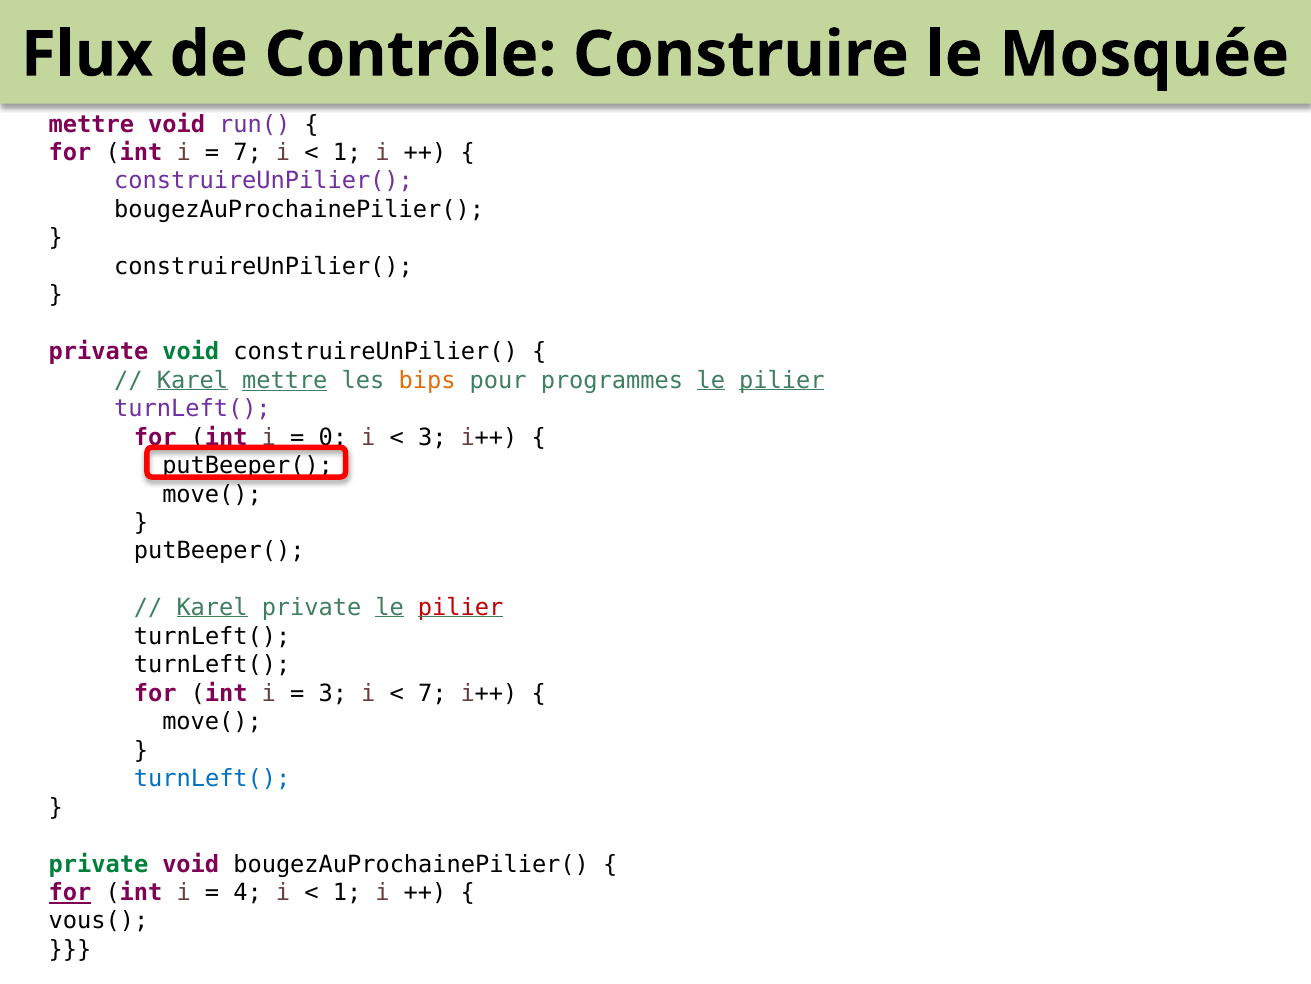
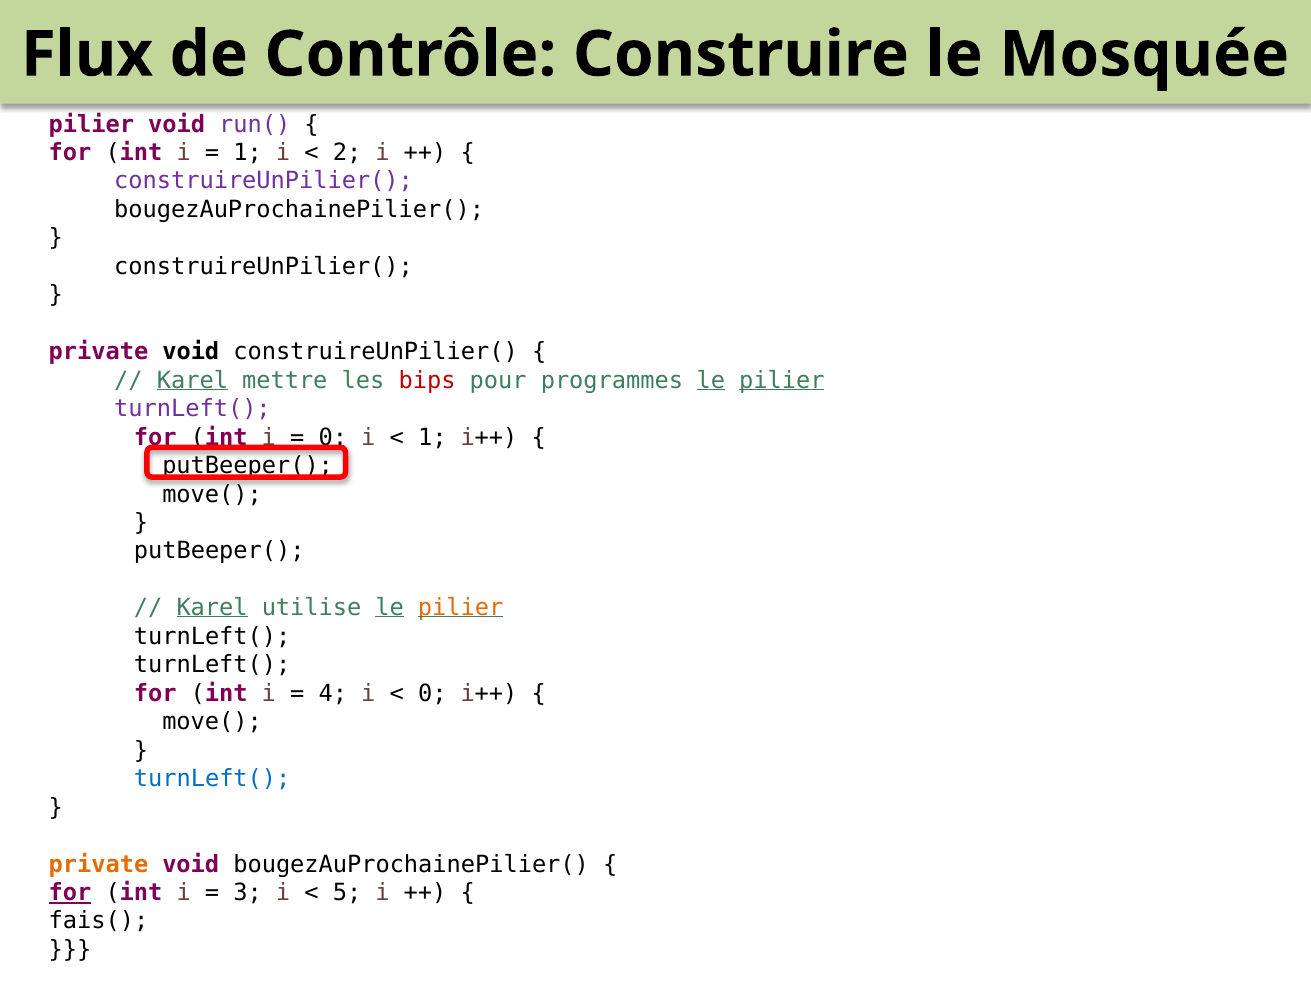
mettre at (91, 124): mettre -> pilier
7 at (248, 153): 7 -> 1
1 at (347, 153): 1 -> 2
void at (191, 352) colour: green -> black
mettre at (285, 380) underline: present -> none
bips colour: orange -> red
3 at (432, 437): 3 -> 1
Karel private: private -> utilise
pilier at (461, 608) colour: red -> orange
3 at (333, 693): 3 -> 4
7 at (432, 693): 7 -> 0
private at (98, 864) colour: green -> orange
4: 4 -> 3
1 at (347, 892): 1 -> 5
vous(: vous( -> fais(
